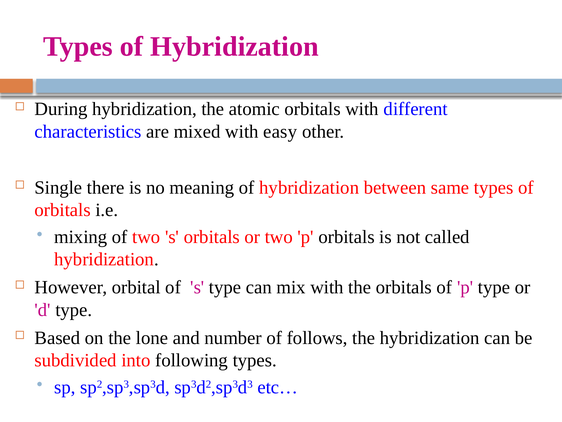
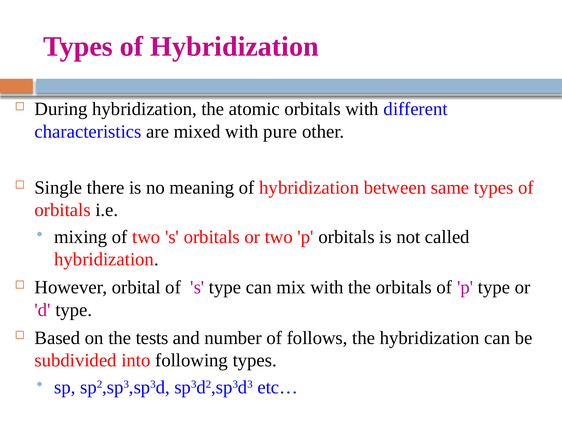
easy: easy -> pure
lone: lone -> tests
